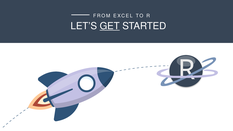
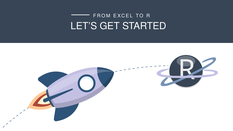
GET underline: present -> none
